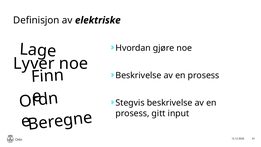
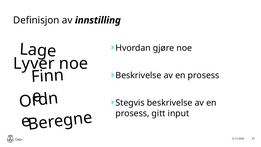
elektriske: elektriske -> innstilling
